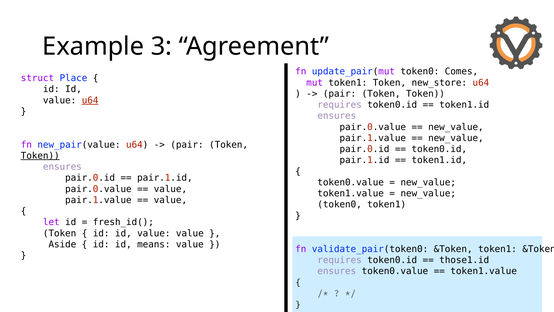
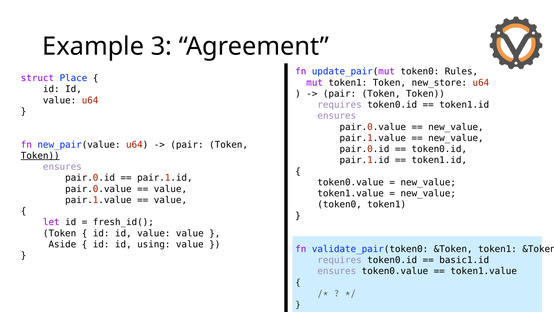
Comes: Comes -> Rules
u64 at (90, 100) underline: present -> none
means: means -> using
those1.id: those1.id -> basic1.id
